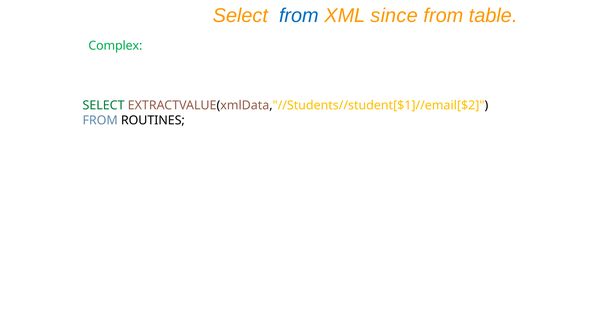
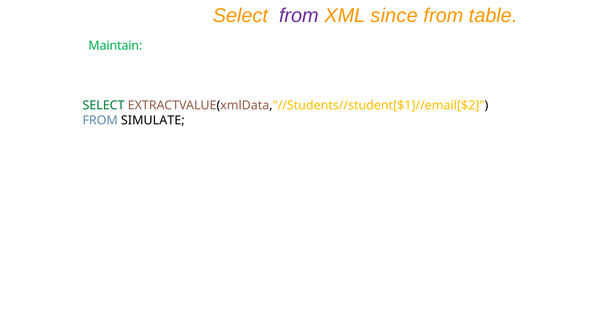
from at (299, 16) colour: blue -> purple
Complex: Complex -> Maintain
ROUTINES: ROUTINES -> SIMULATE
